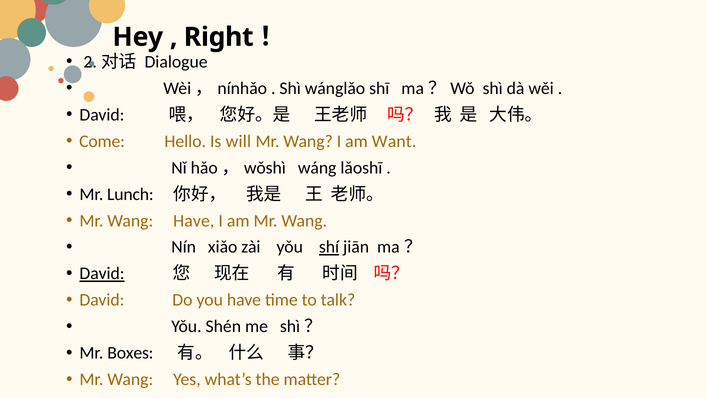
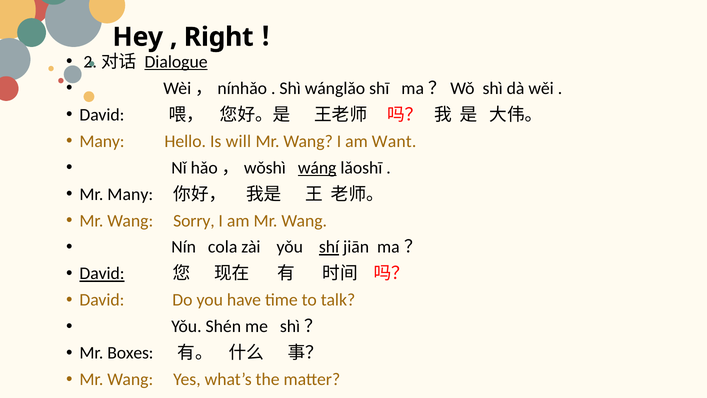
Dialogue underline: none -> present
Come at (102, 141): Come -> Many
wáng underline: none -> present
Mr Lunch: Lunch -> Many
Wang Have: Have -> Sorry
xiǎo: xiǎo -> cola
